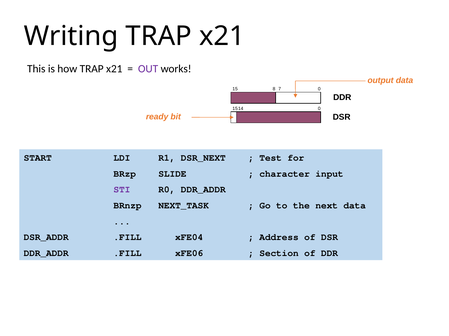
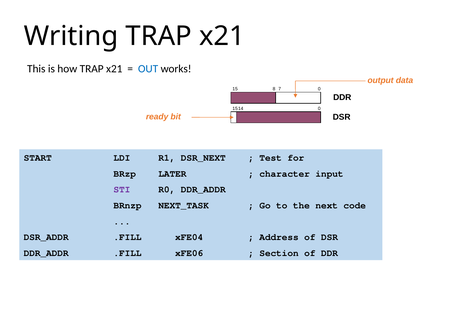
OUT colour: purple -> blue
SLIDE: SLIDE -> LATER
next data: data -> code
